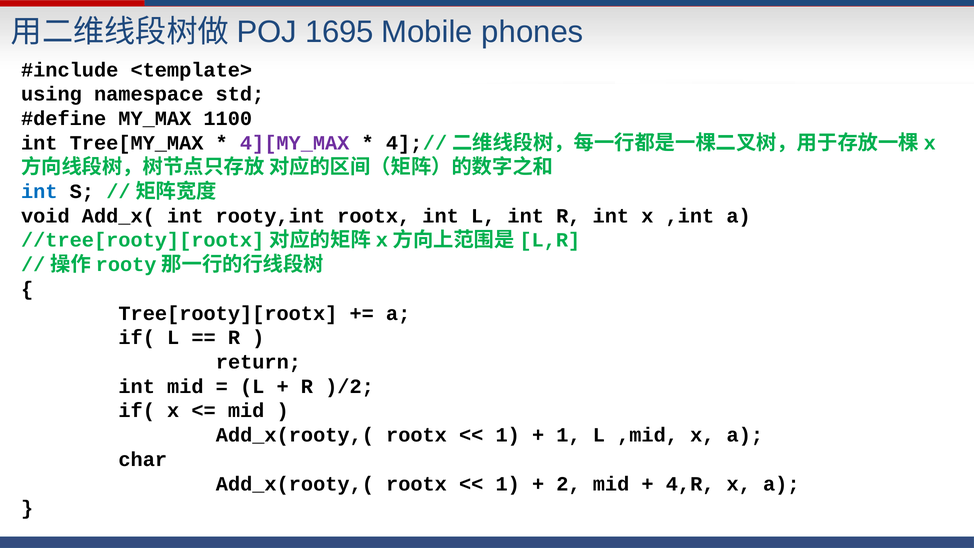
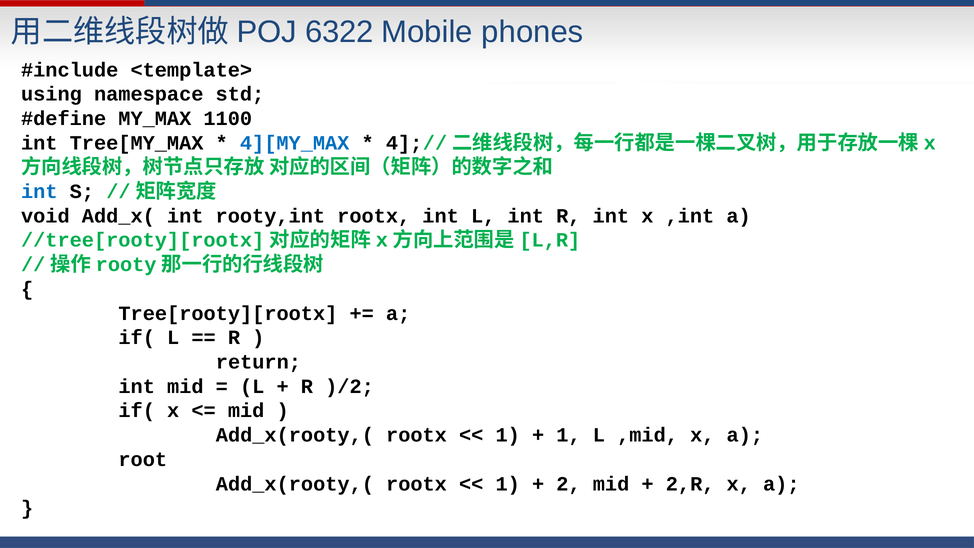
1695: 1695 -> 6322
4][MY_MAX colour: purple -> blue
char: char -> root
4,R: 4,R -> 2,R
